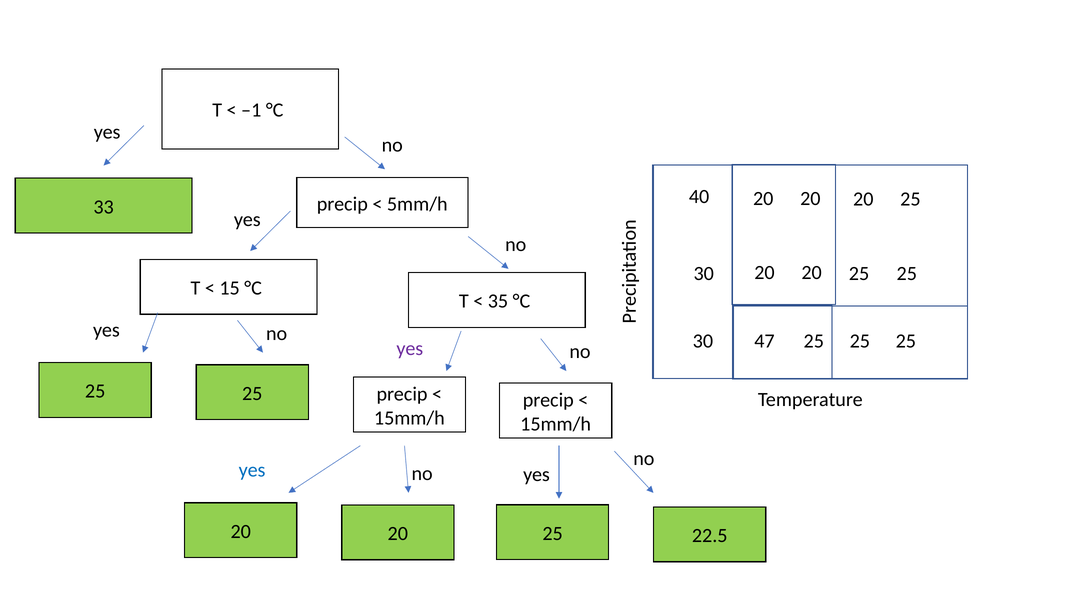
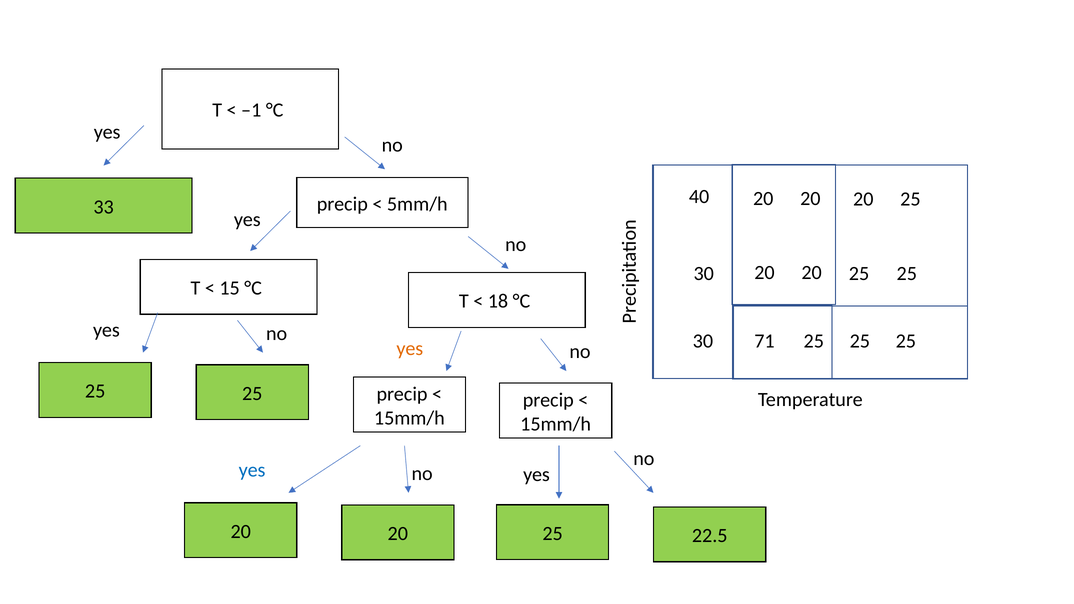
35: 35 -> 18
47: 47 -> 71
yes at (410, 349) colour: purple -> orange
